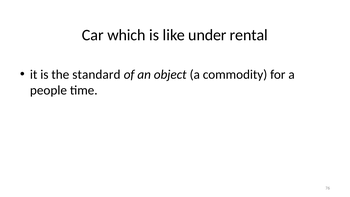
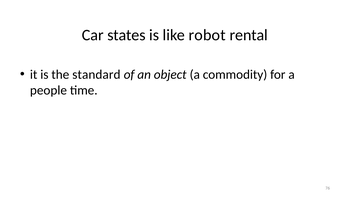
which: which -> states
under: under -> robot
